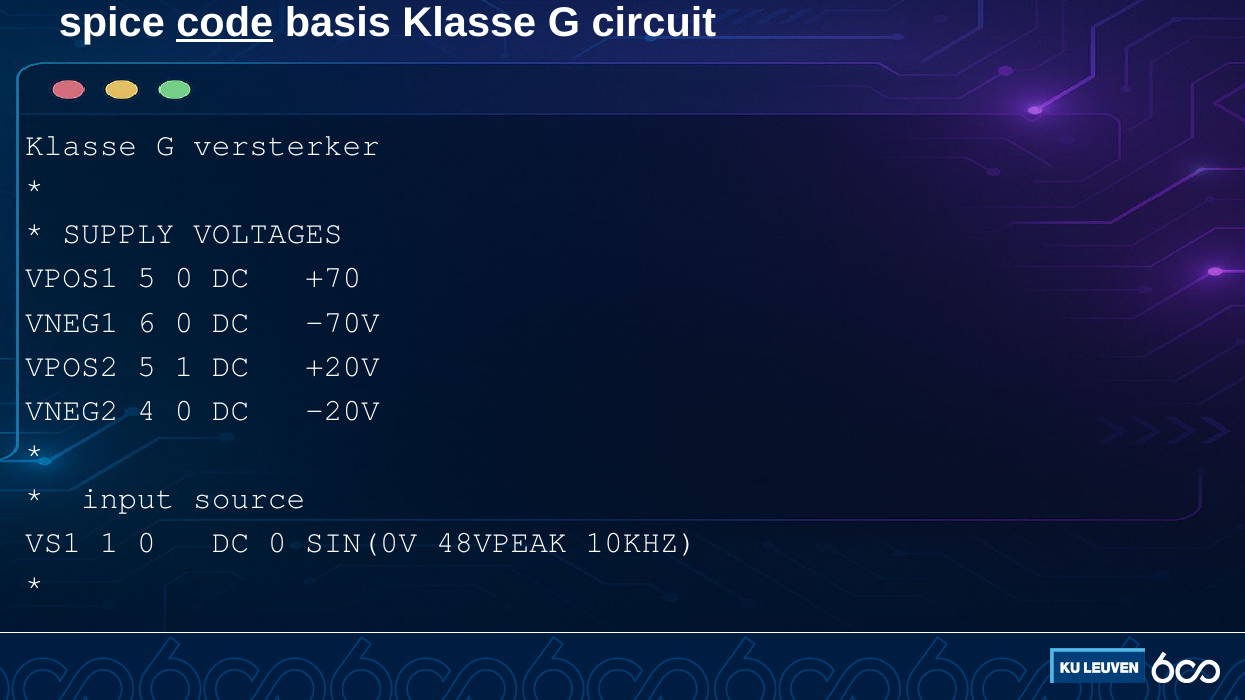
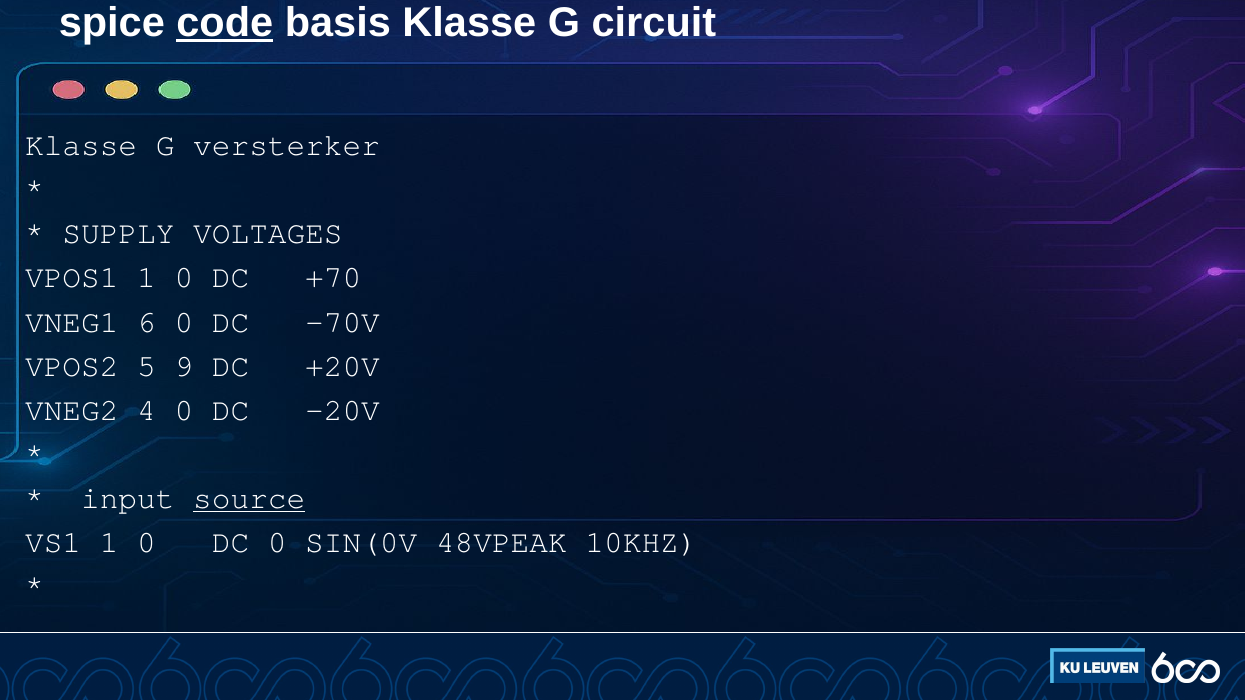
VPOS1 5: 5 -> 1
5 1: 1 -> 9
source underline: none -> present
